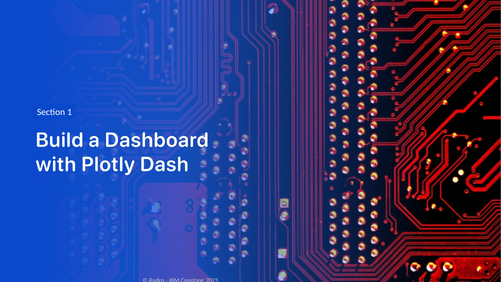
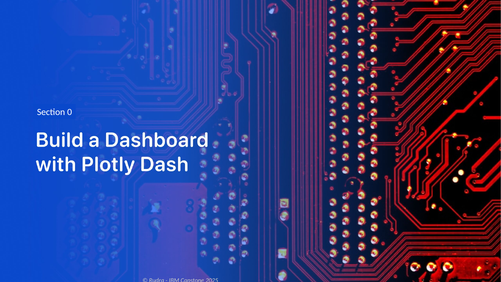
1: 1 -> 0
